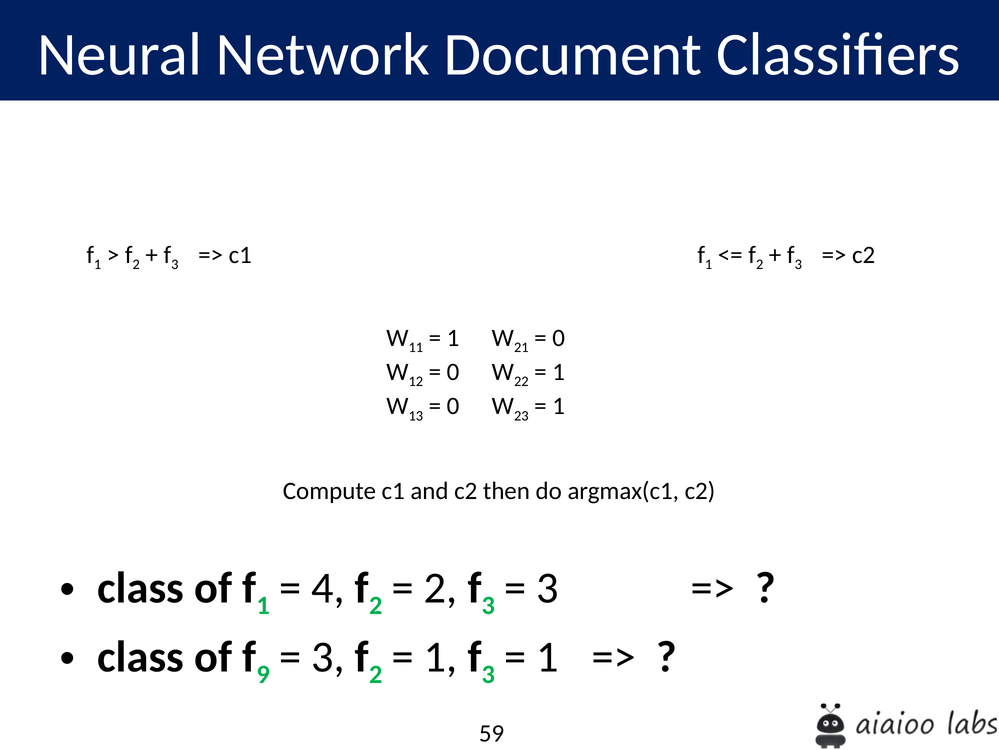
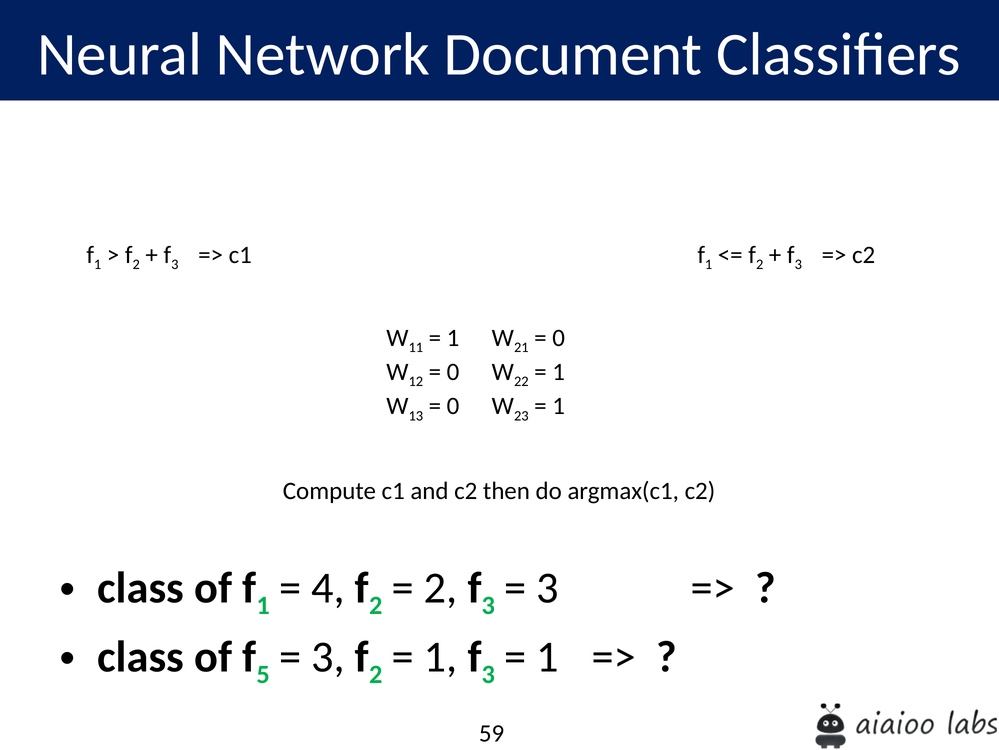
9: 9 -> 5
